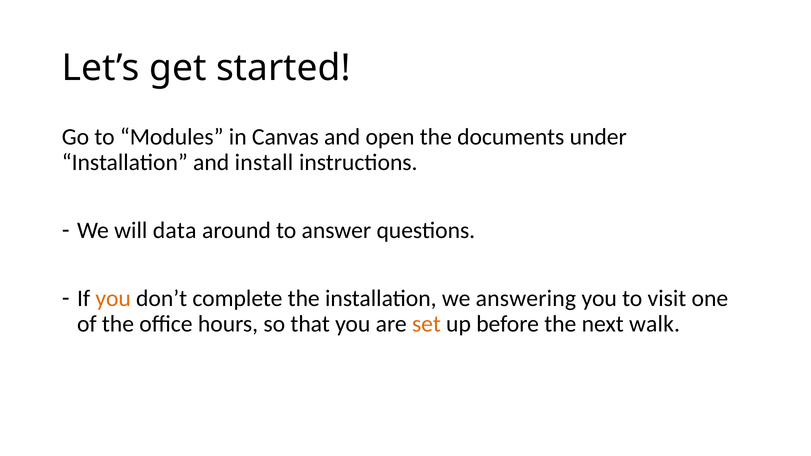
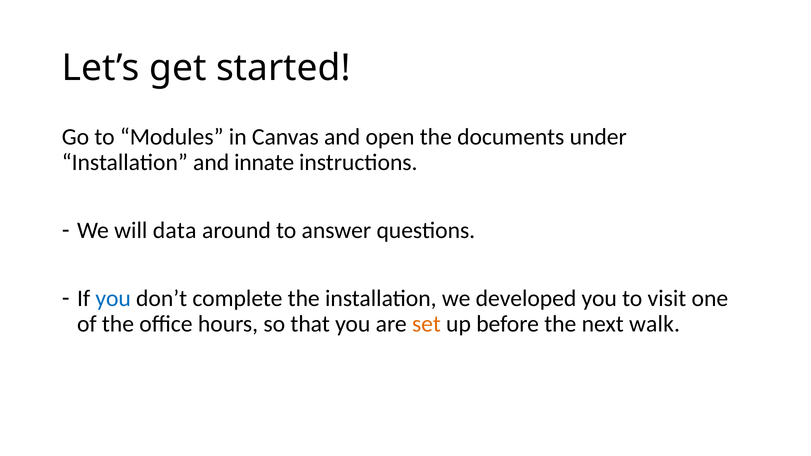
install: install -> innate
you at (113, 299) colour: orange -> blue
answering: answering -> developed
